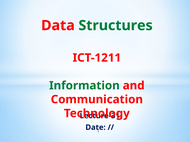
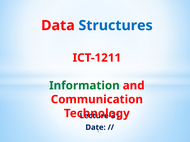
Structures colour: green -> blue
